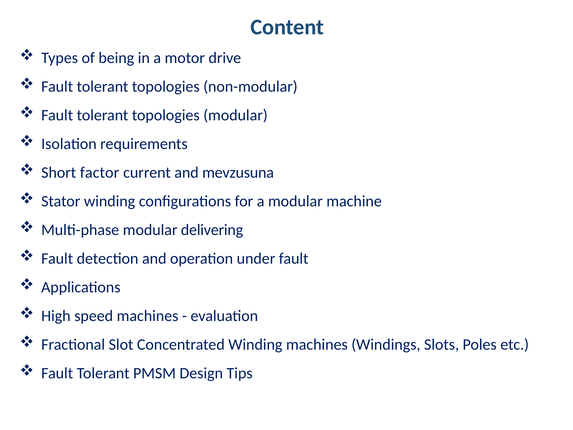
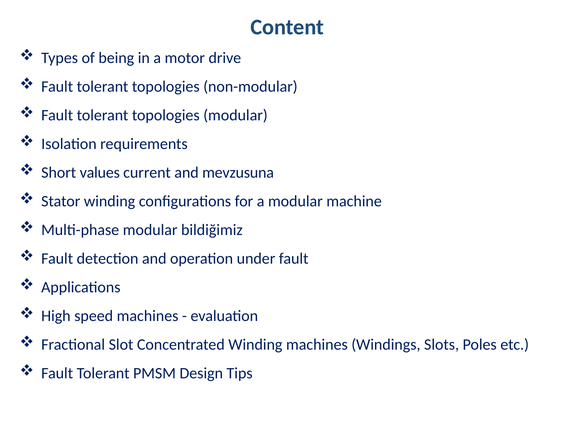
factor: factor -> values
delivering: delivering -> bildiğimiz
